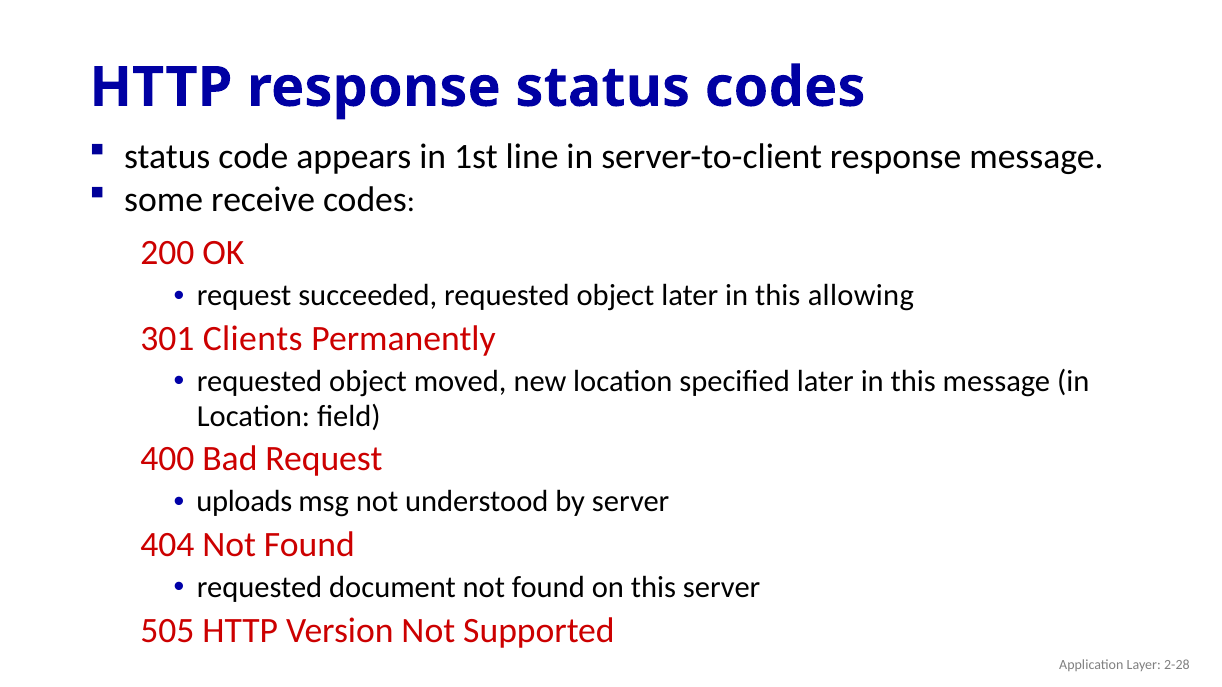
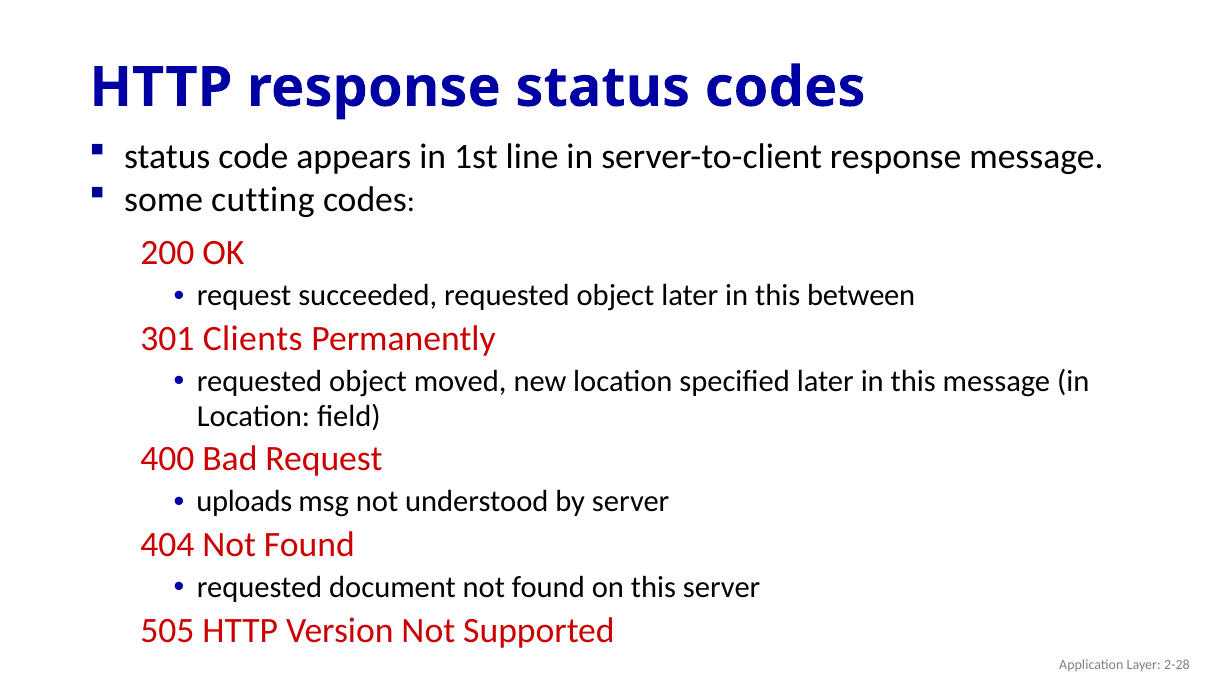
receive: receive -> cutting
allowing: allowing -> between
